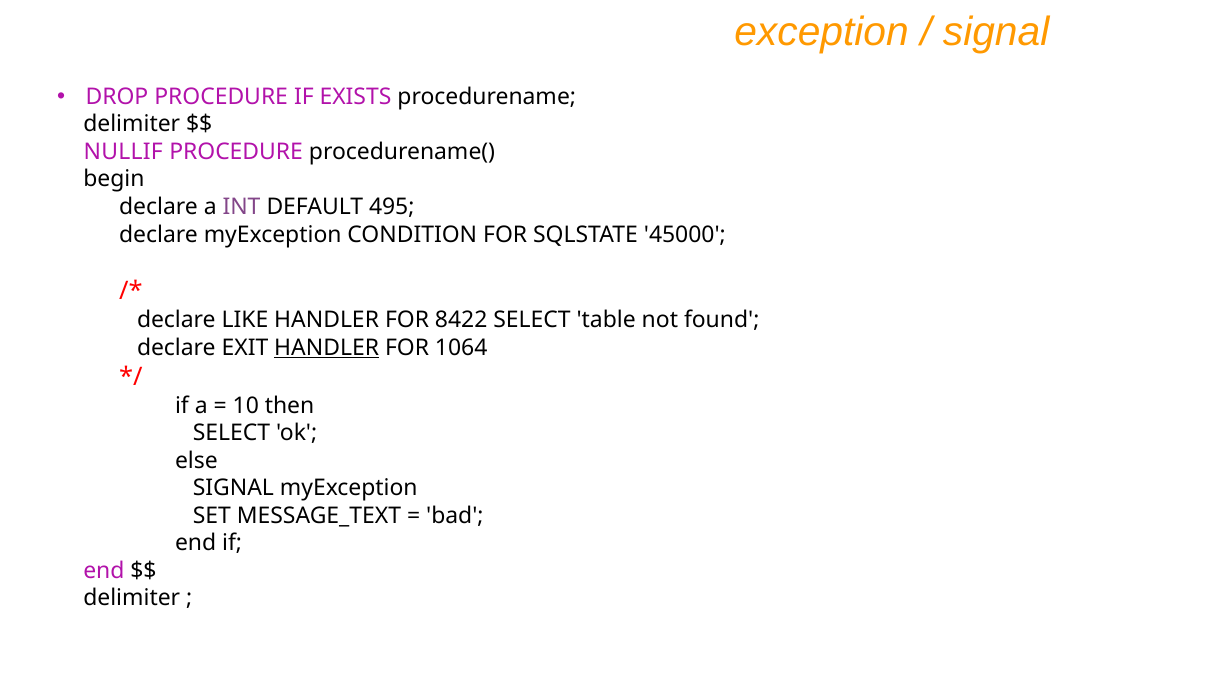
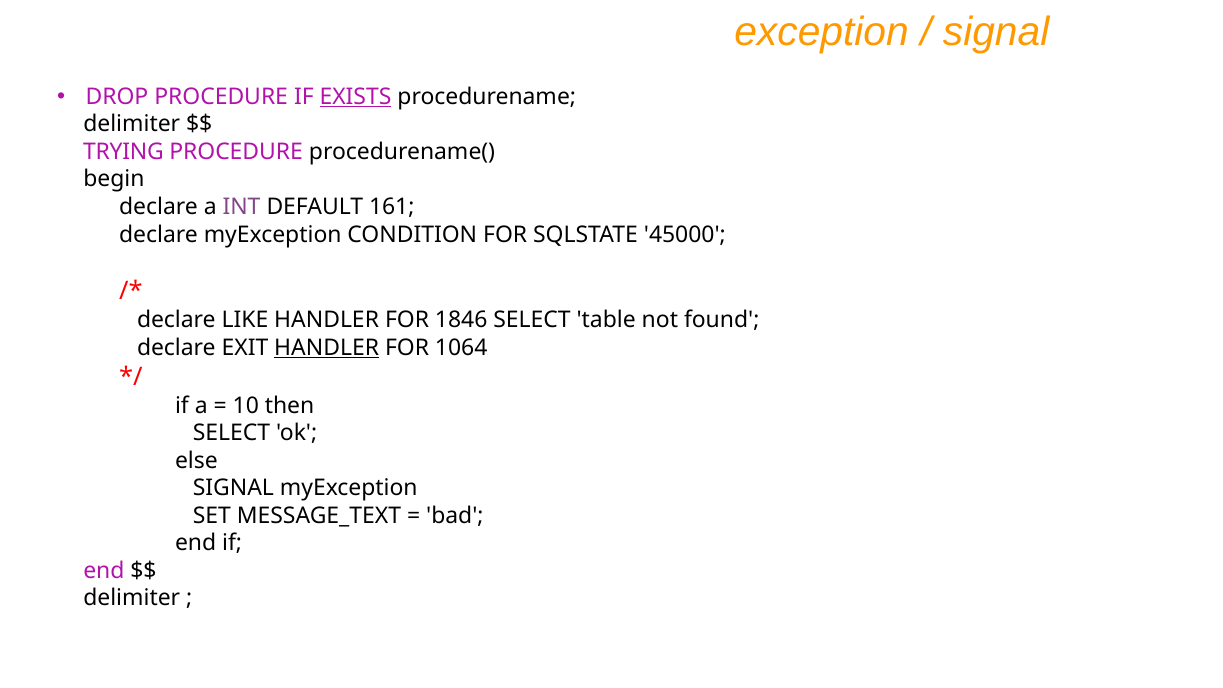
EXISTS underline: none -> present
NULLIF: NULLIF -> TRYING
495: 495 -> 161
8422: 8422 -> 1846
